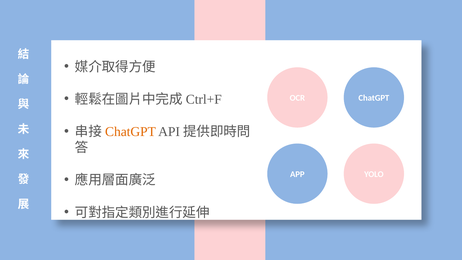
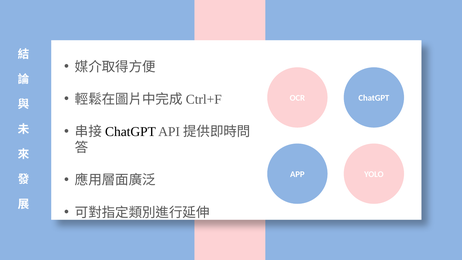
ChatGPT at (130, 132) colour: orange -> black
